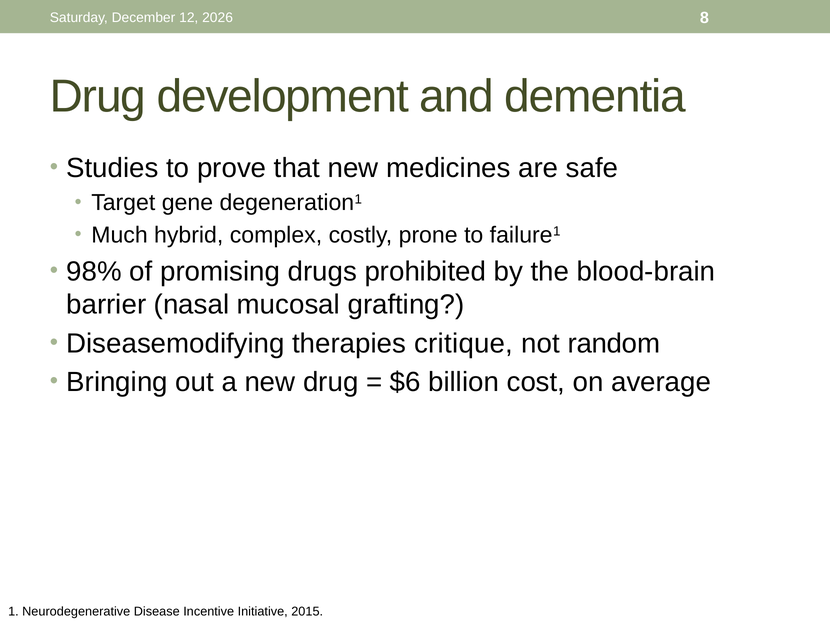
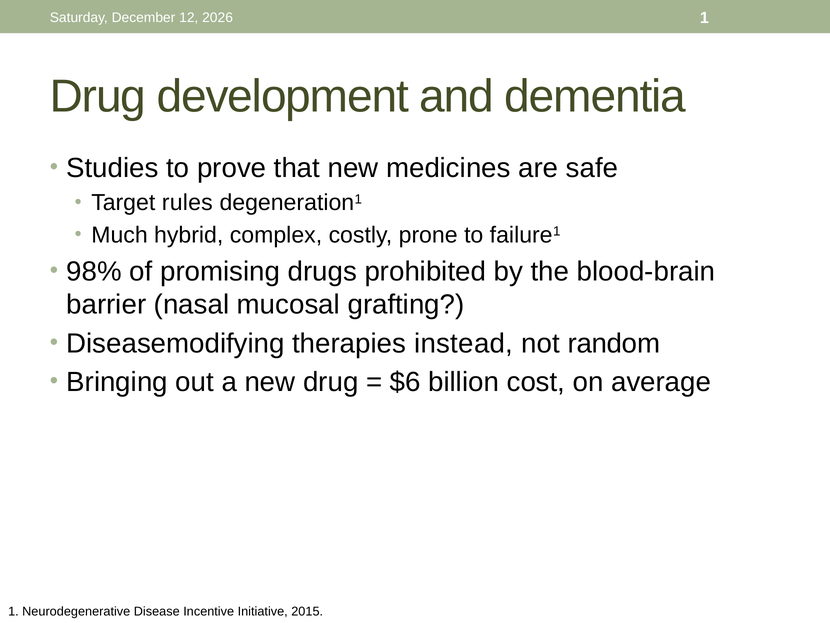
8 at (704, 18): 8 -> 1
gene: gene -> rules
critique: critique -> instead
